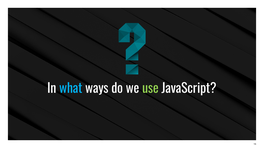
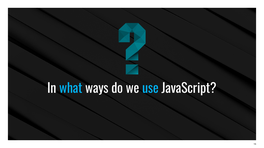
use colour: light green -> light blue
